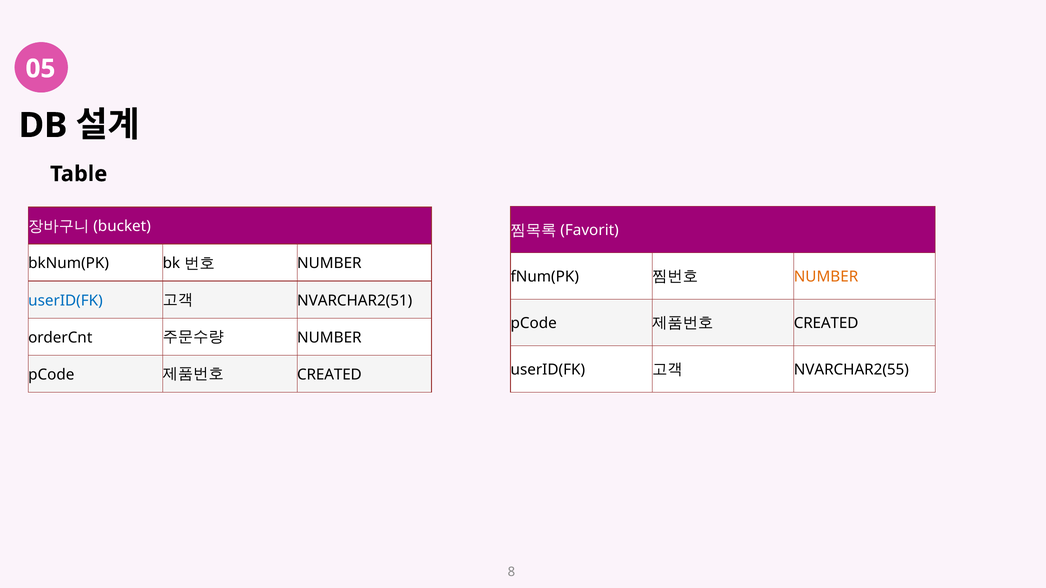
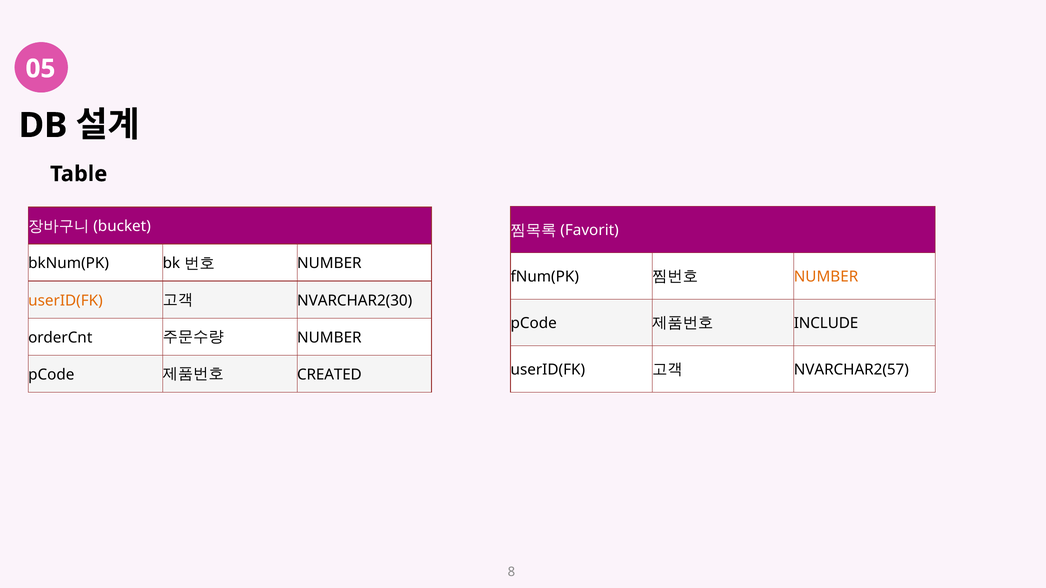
userID(FK at (65, 301) colour: blue -> orange
NVARCHAR2(51: NVARCHAR2(51 -> NVARCHAR2(30
CREATED at (826, 324): CREATED -> INCLUDE
NVARCHAR2(55: NVARCHAR2(55 -> NVARCHAR2(57
